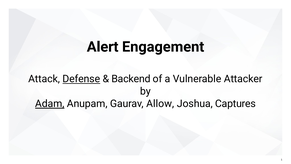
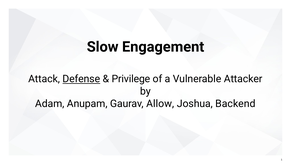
Alert: Alert -> Slow
Backend: Backend -> Privilege
Adam underline: present -> none
Captures: Captures -> Backend
